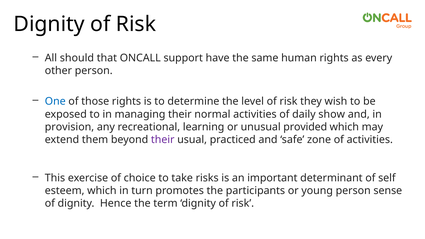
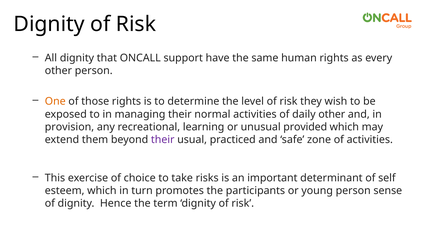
All should: should -> dignity
One colour: blue -> orange
daily show: show -> other
